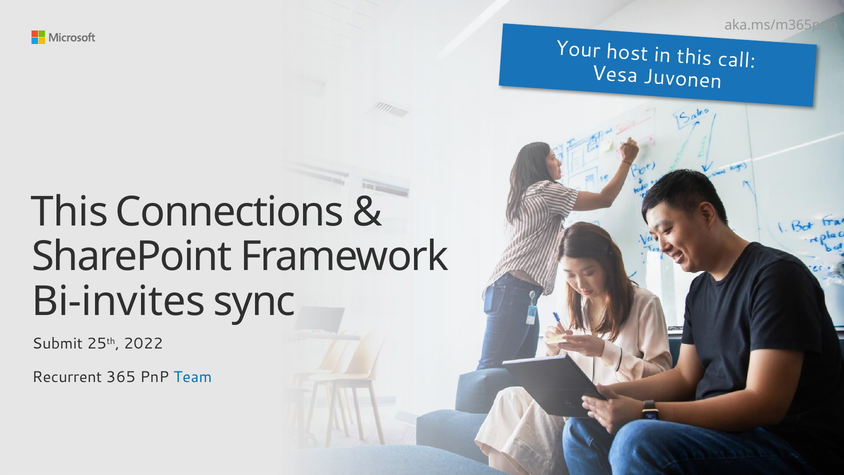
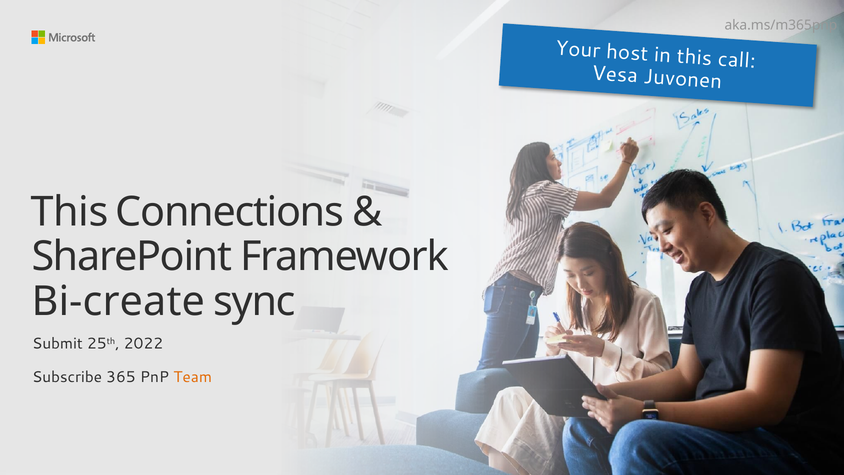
Bi-invites: Bi-invites -> Bi-create
Recurrent: Recurrent -> Subscribe
Team colour: blue -> orange
